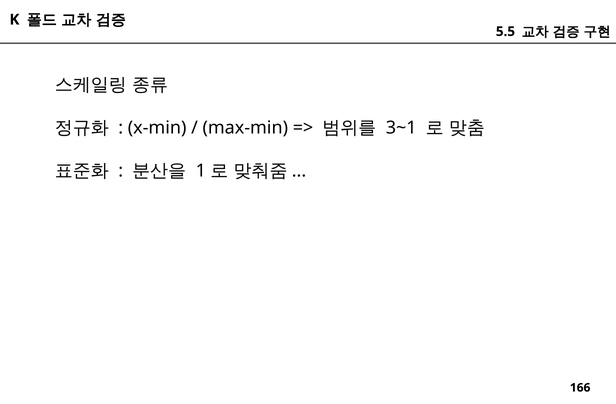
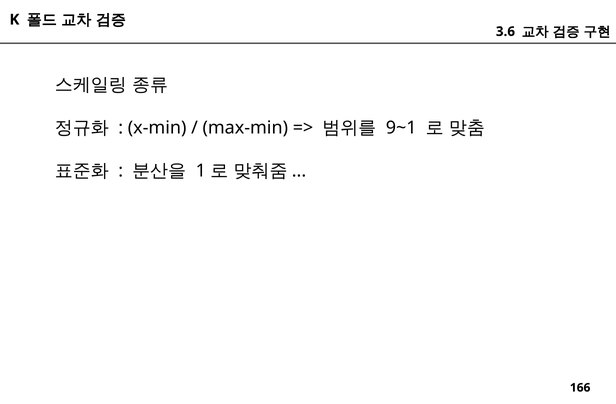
5.5: 5.5 -> 3.6
3~1: 3~1 -> 9~1
